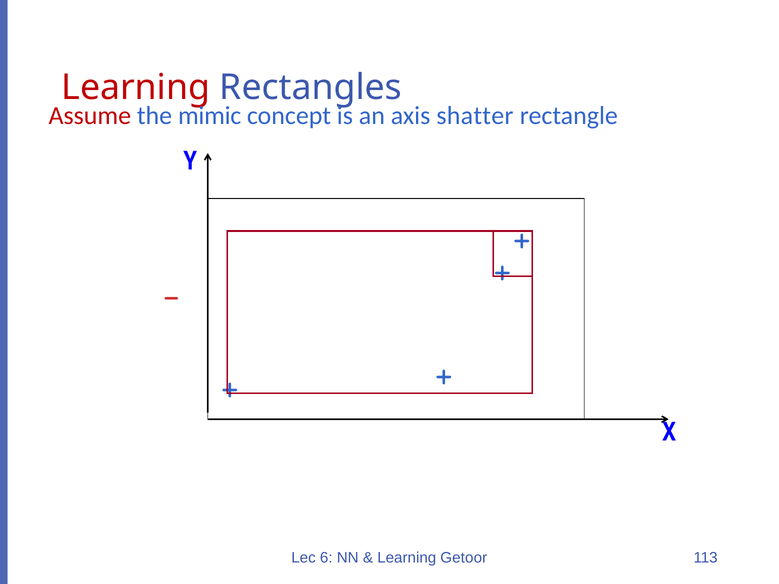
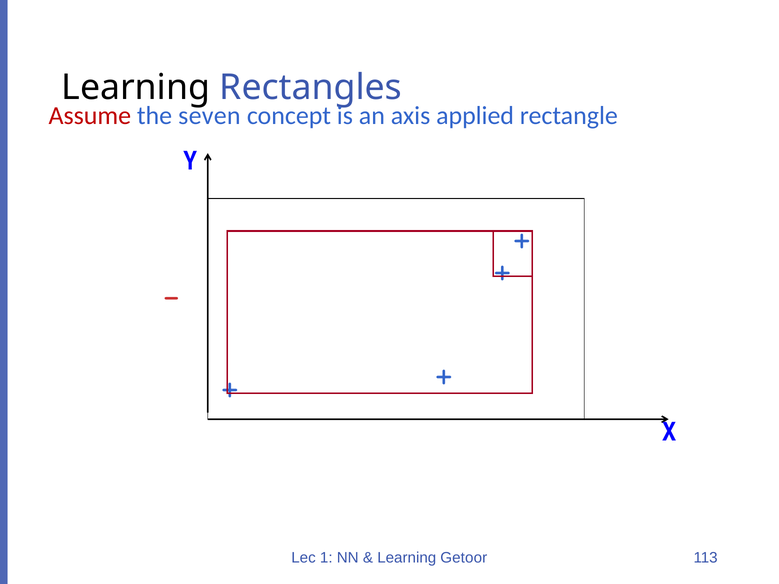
Learning at (136, 87) colour: red -> black
mimic: mimic -> seven
shatter: shatter -> applied
6: 6 -> 1
